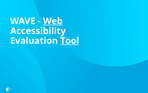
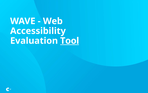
Web underline: present -> none
